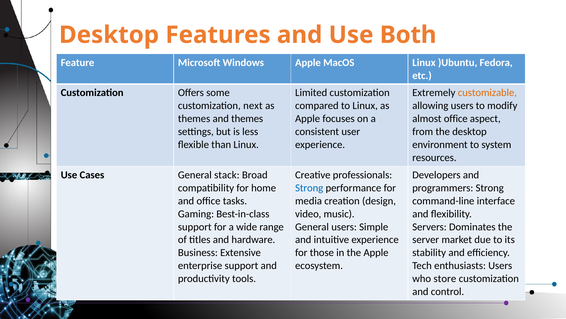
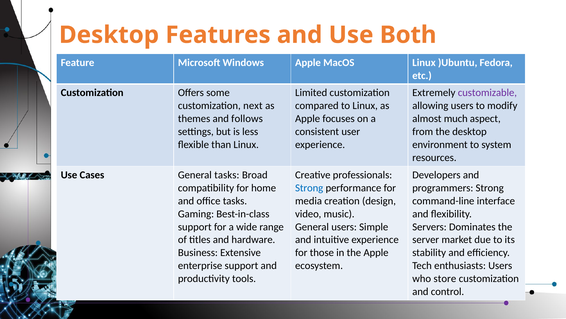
customizable colour: orange -> purple
and themes: themes -> follows
almost office: office -> much
General stack: stack -> tasks
